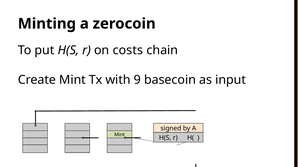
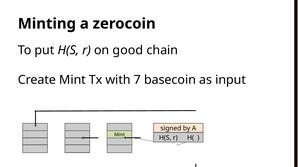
costs: costs -> good
9: 9 -> 7
